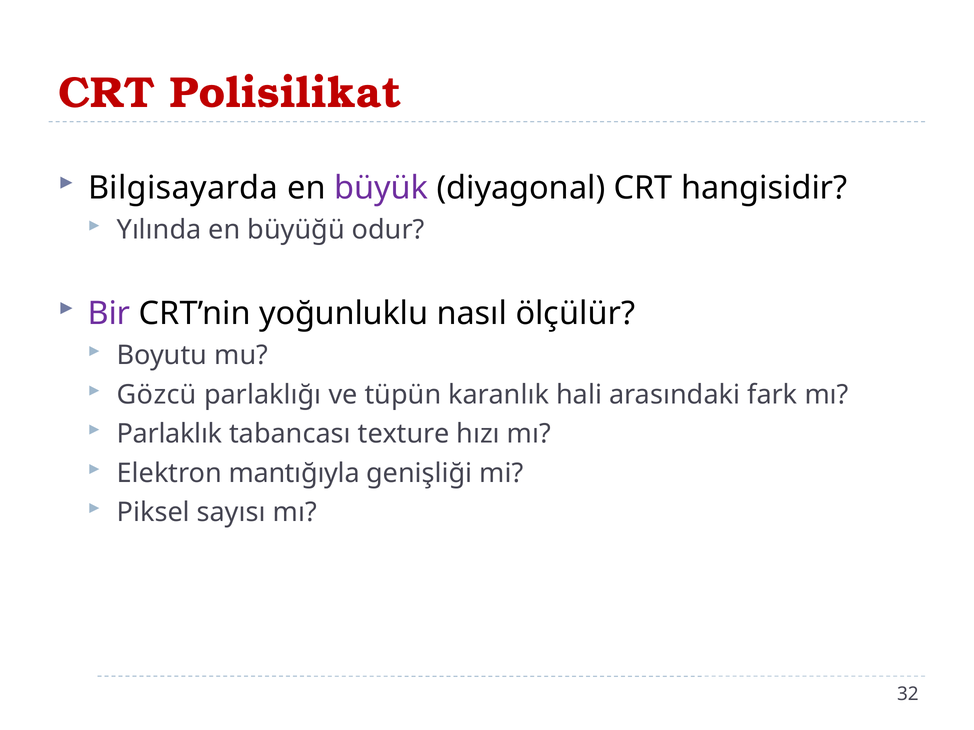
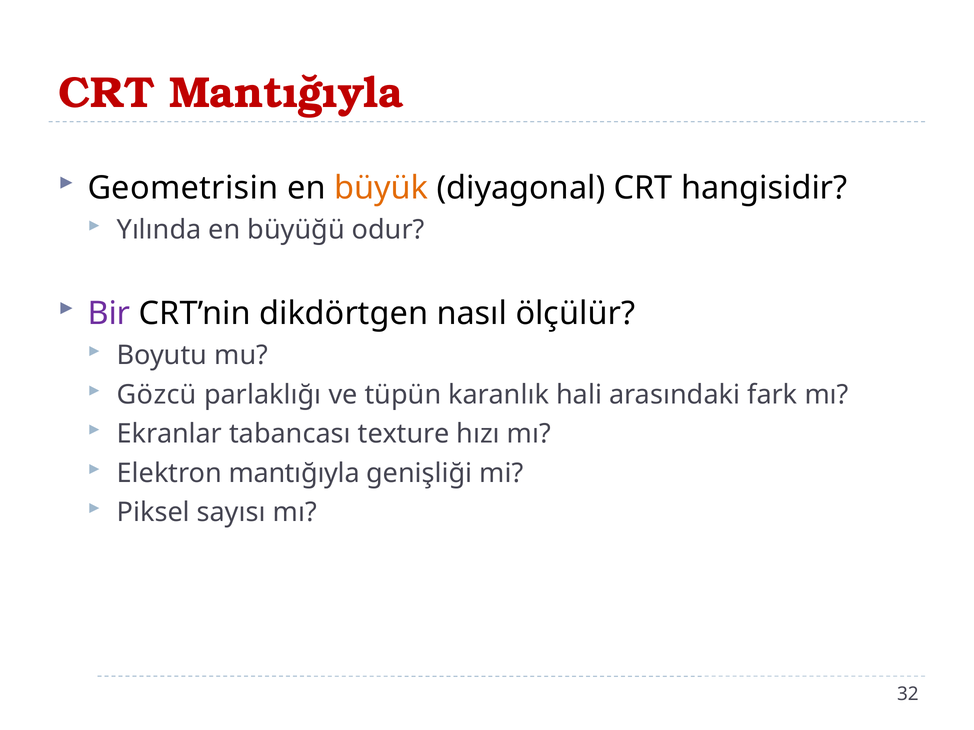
CRT Polisilikat: Polisilikat -> Mantığıyla
Bilgisayarda: Bilgisayarda -> Geometrisin
büyük colour: purple -> orange
yoğunluklu: yoğunluklu -> dikdörtgen
Parlaklık: Parlaklık -> Ekranlar
